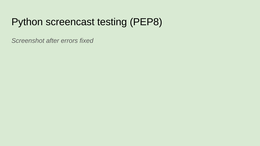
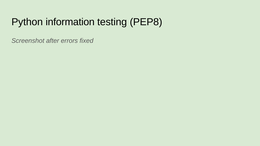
screencast: screencast -> information
